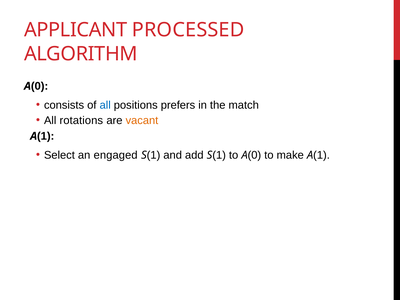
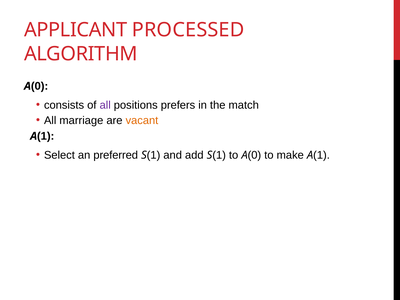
all at (105, 105) colour: blue -> purple
rotations: rotations -> marriage
engaged: engaged -> preferred
